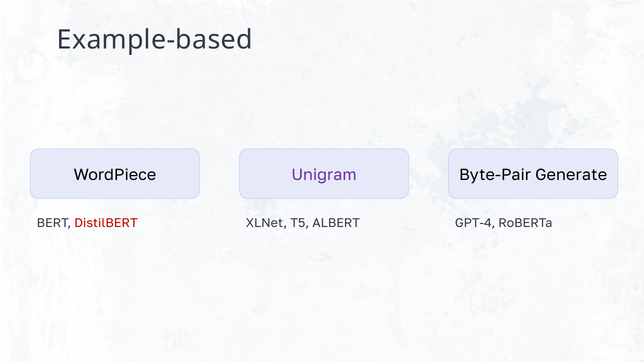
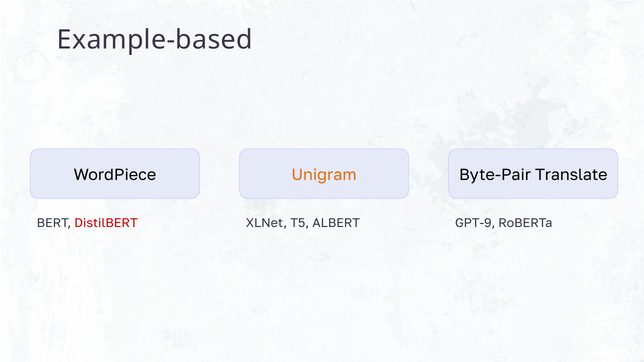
Unigram colour: purple -> orange
Generate: Generate -> Translate
GPT-4: GPT-4 -> GPT-9
